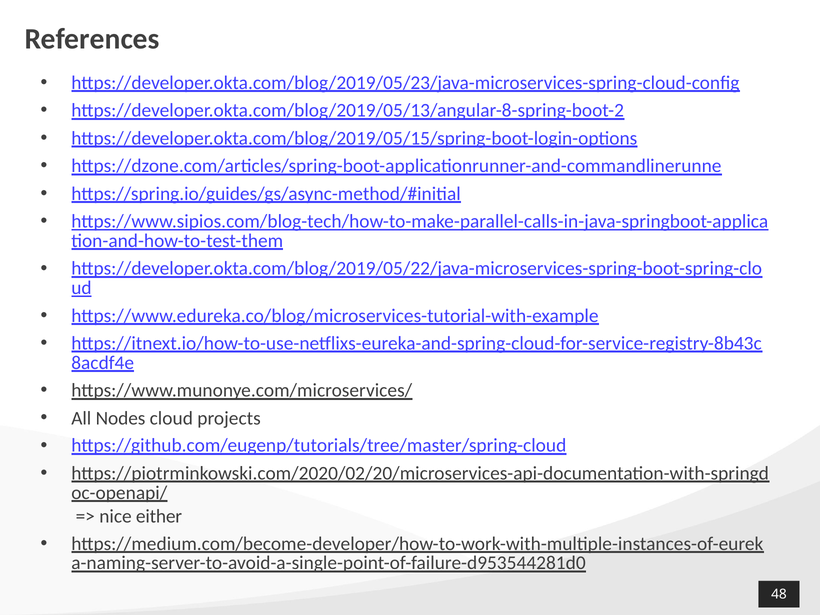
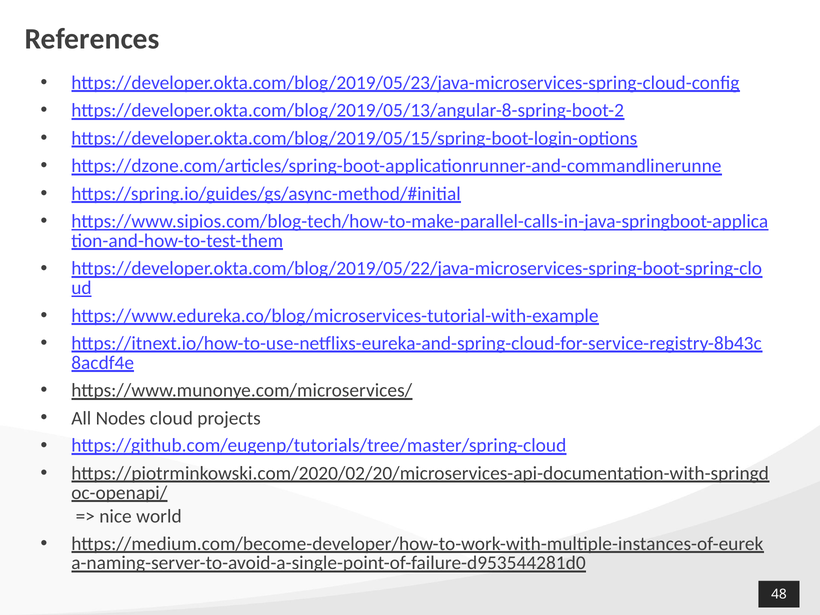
either: either -> world
